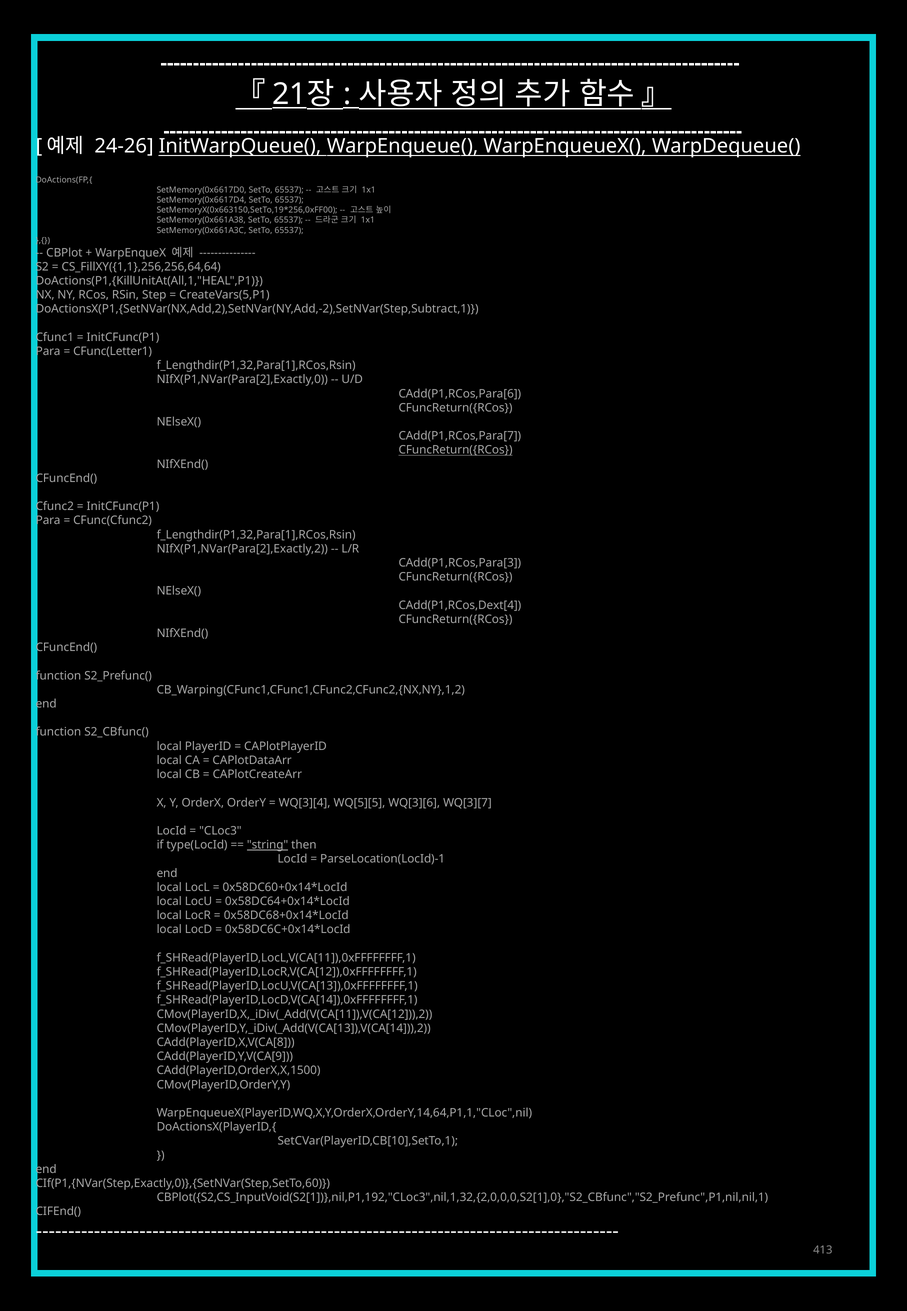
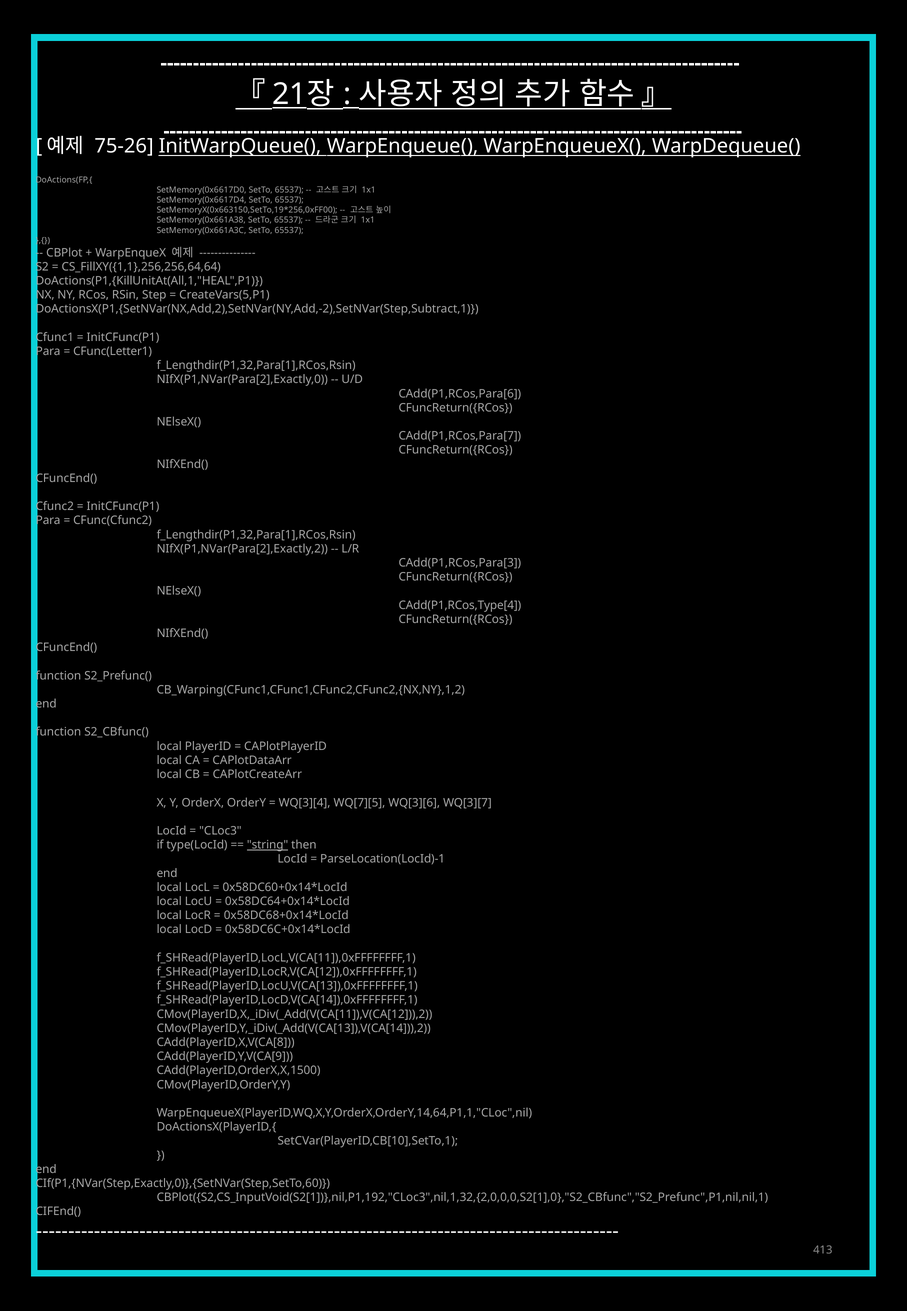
24-26: 24-26 -> 75-26
CFuncReturn({RCos at (456, 450) underline: present -> none
CAdd(P1,RCos,Dext[4: CAdd(P1,RCos,Dext[4 -> CAdd(P1,RCos,Type[4
WQ[5][5: WQ[5][5 -> WQ[7][5
